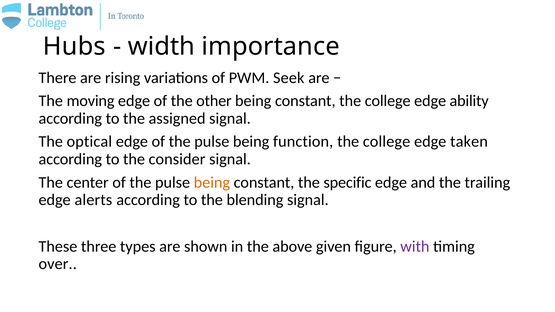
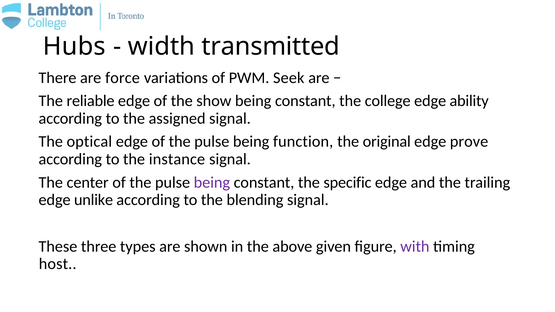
importance: importance -> transmitted
rising: rising -> force
moving: moving -> reliable
other: other -> show
college at (387, 142): college -> original
taken: taken -> prove
consider: consider -> instance
being at (212, 182) colour: orange -> purple
alerts: alerts -> unlike
over: over -> host
